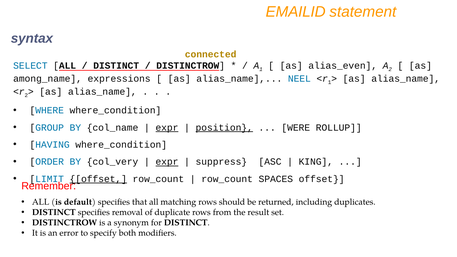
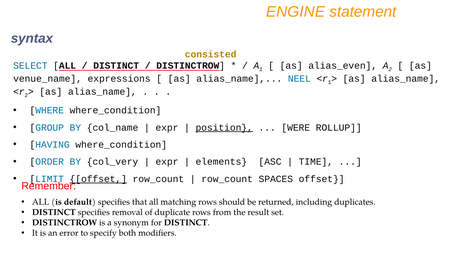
EMAILID: EMAILID -> ENGINE
connected: connected -> consisted
among_name: among_name -> venue_name
expr at (167, 128) underline: present -> none
expr at (167, 162) underline: present -> none
suppress: suppress -> elements
KING: KING -> TIME
